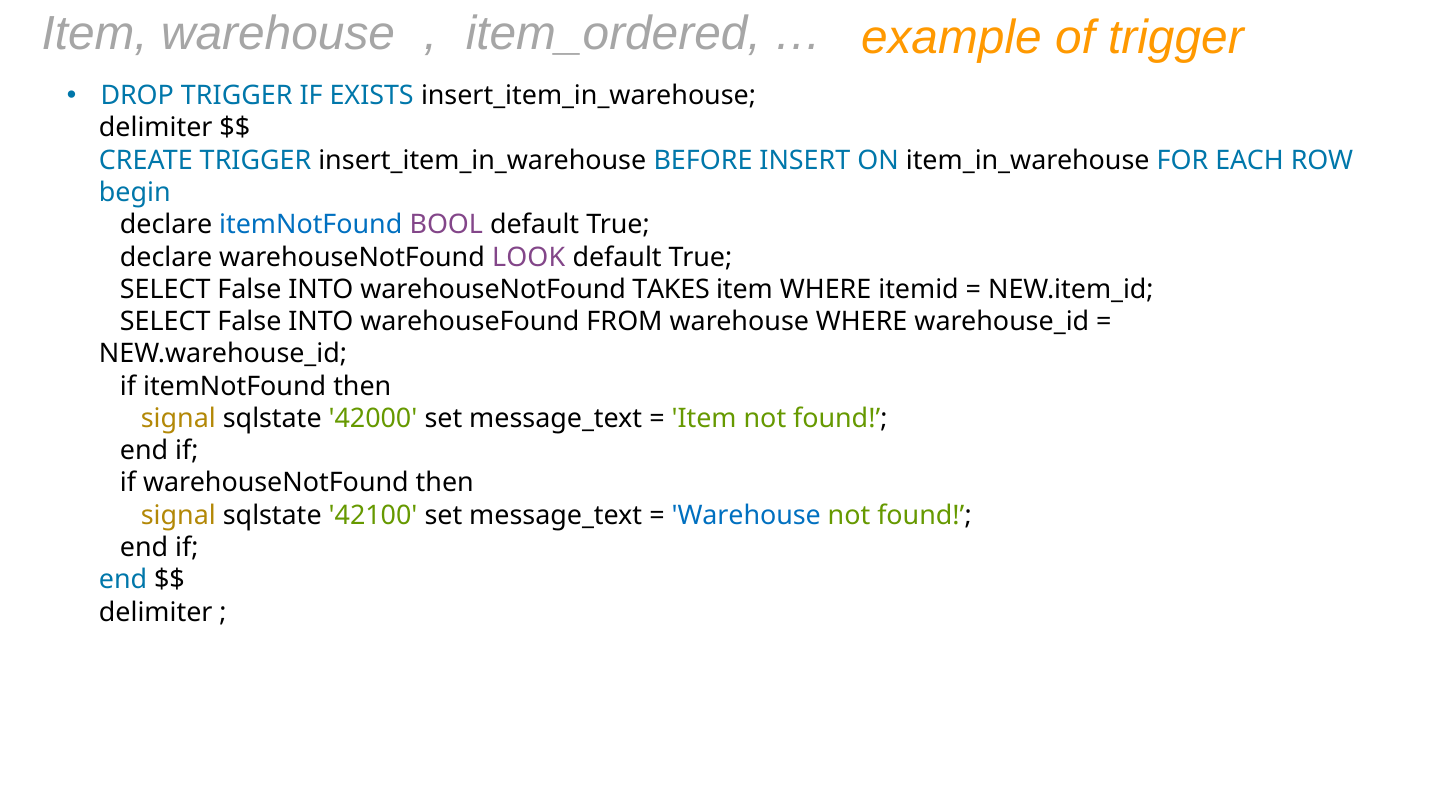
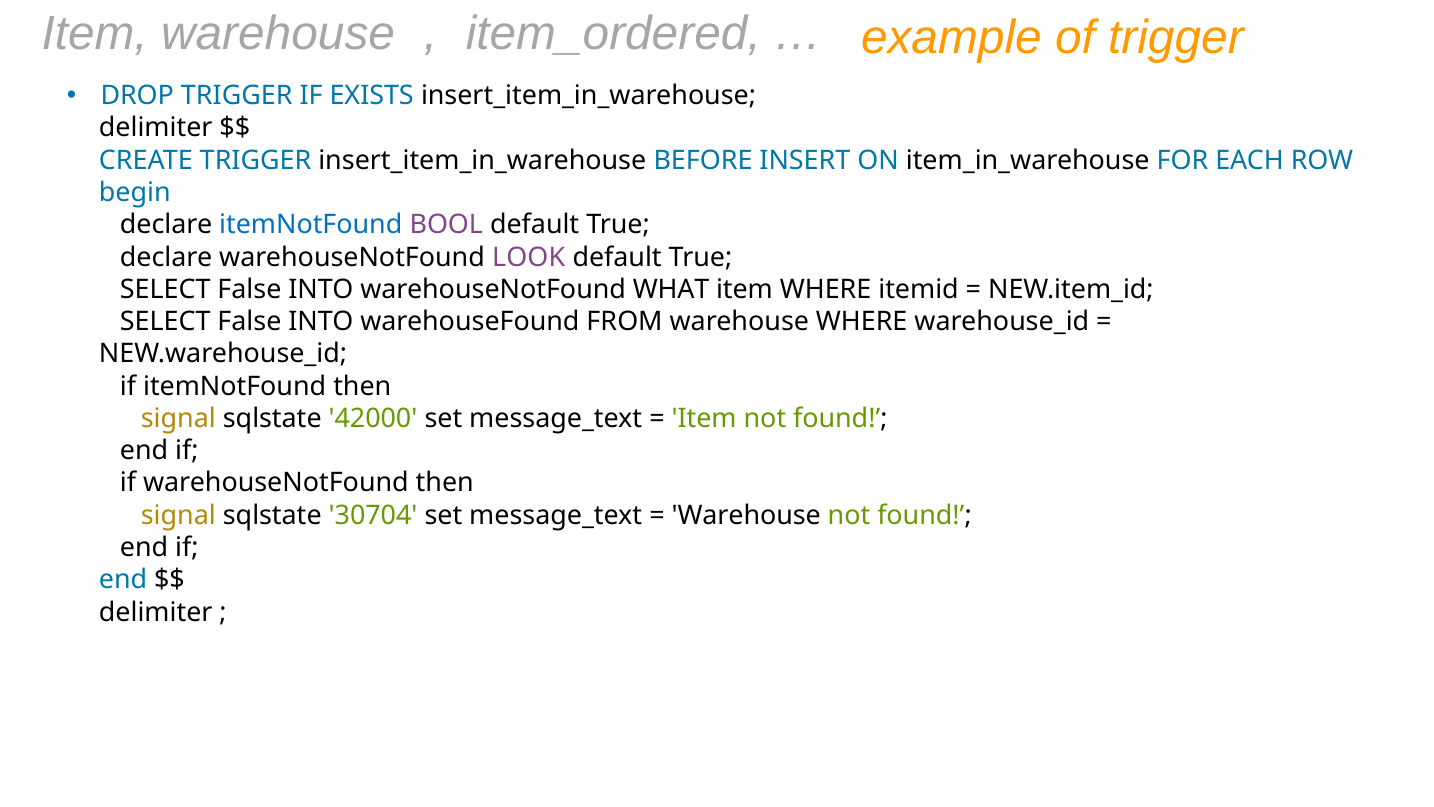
TAKES: TAKES -> WHAT
42100: 42100 -> 30704
Warehouse at (746, 515) colour: blue -> black
